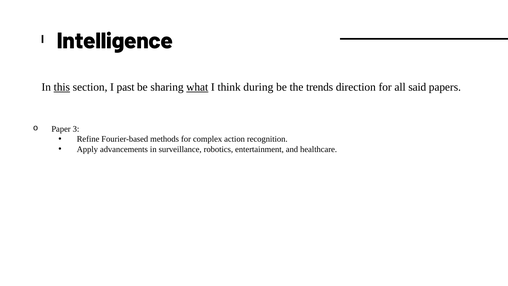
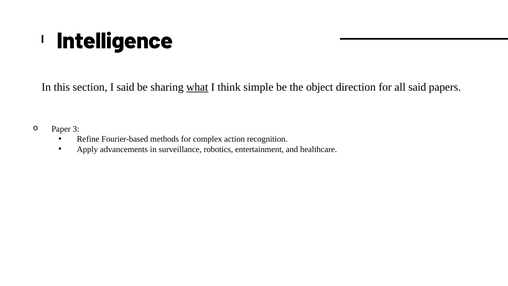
this underline: present -> none
I past: past -> said
during: during -> simple
trends: trends -> object
